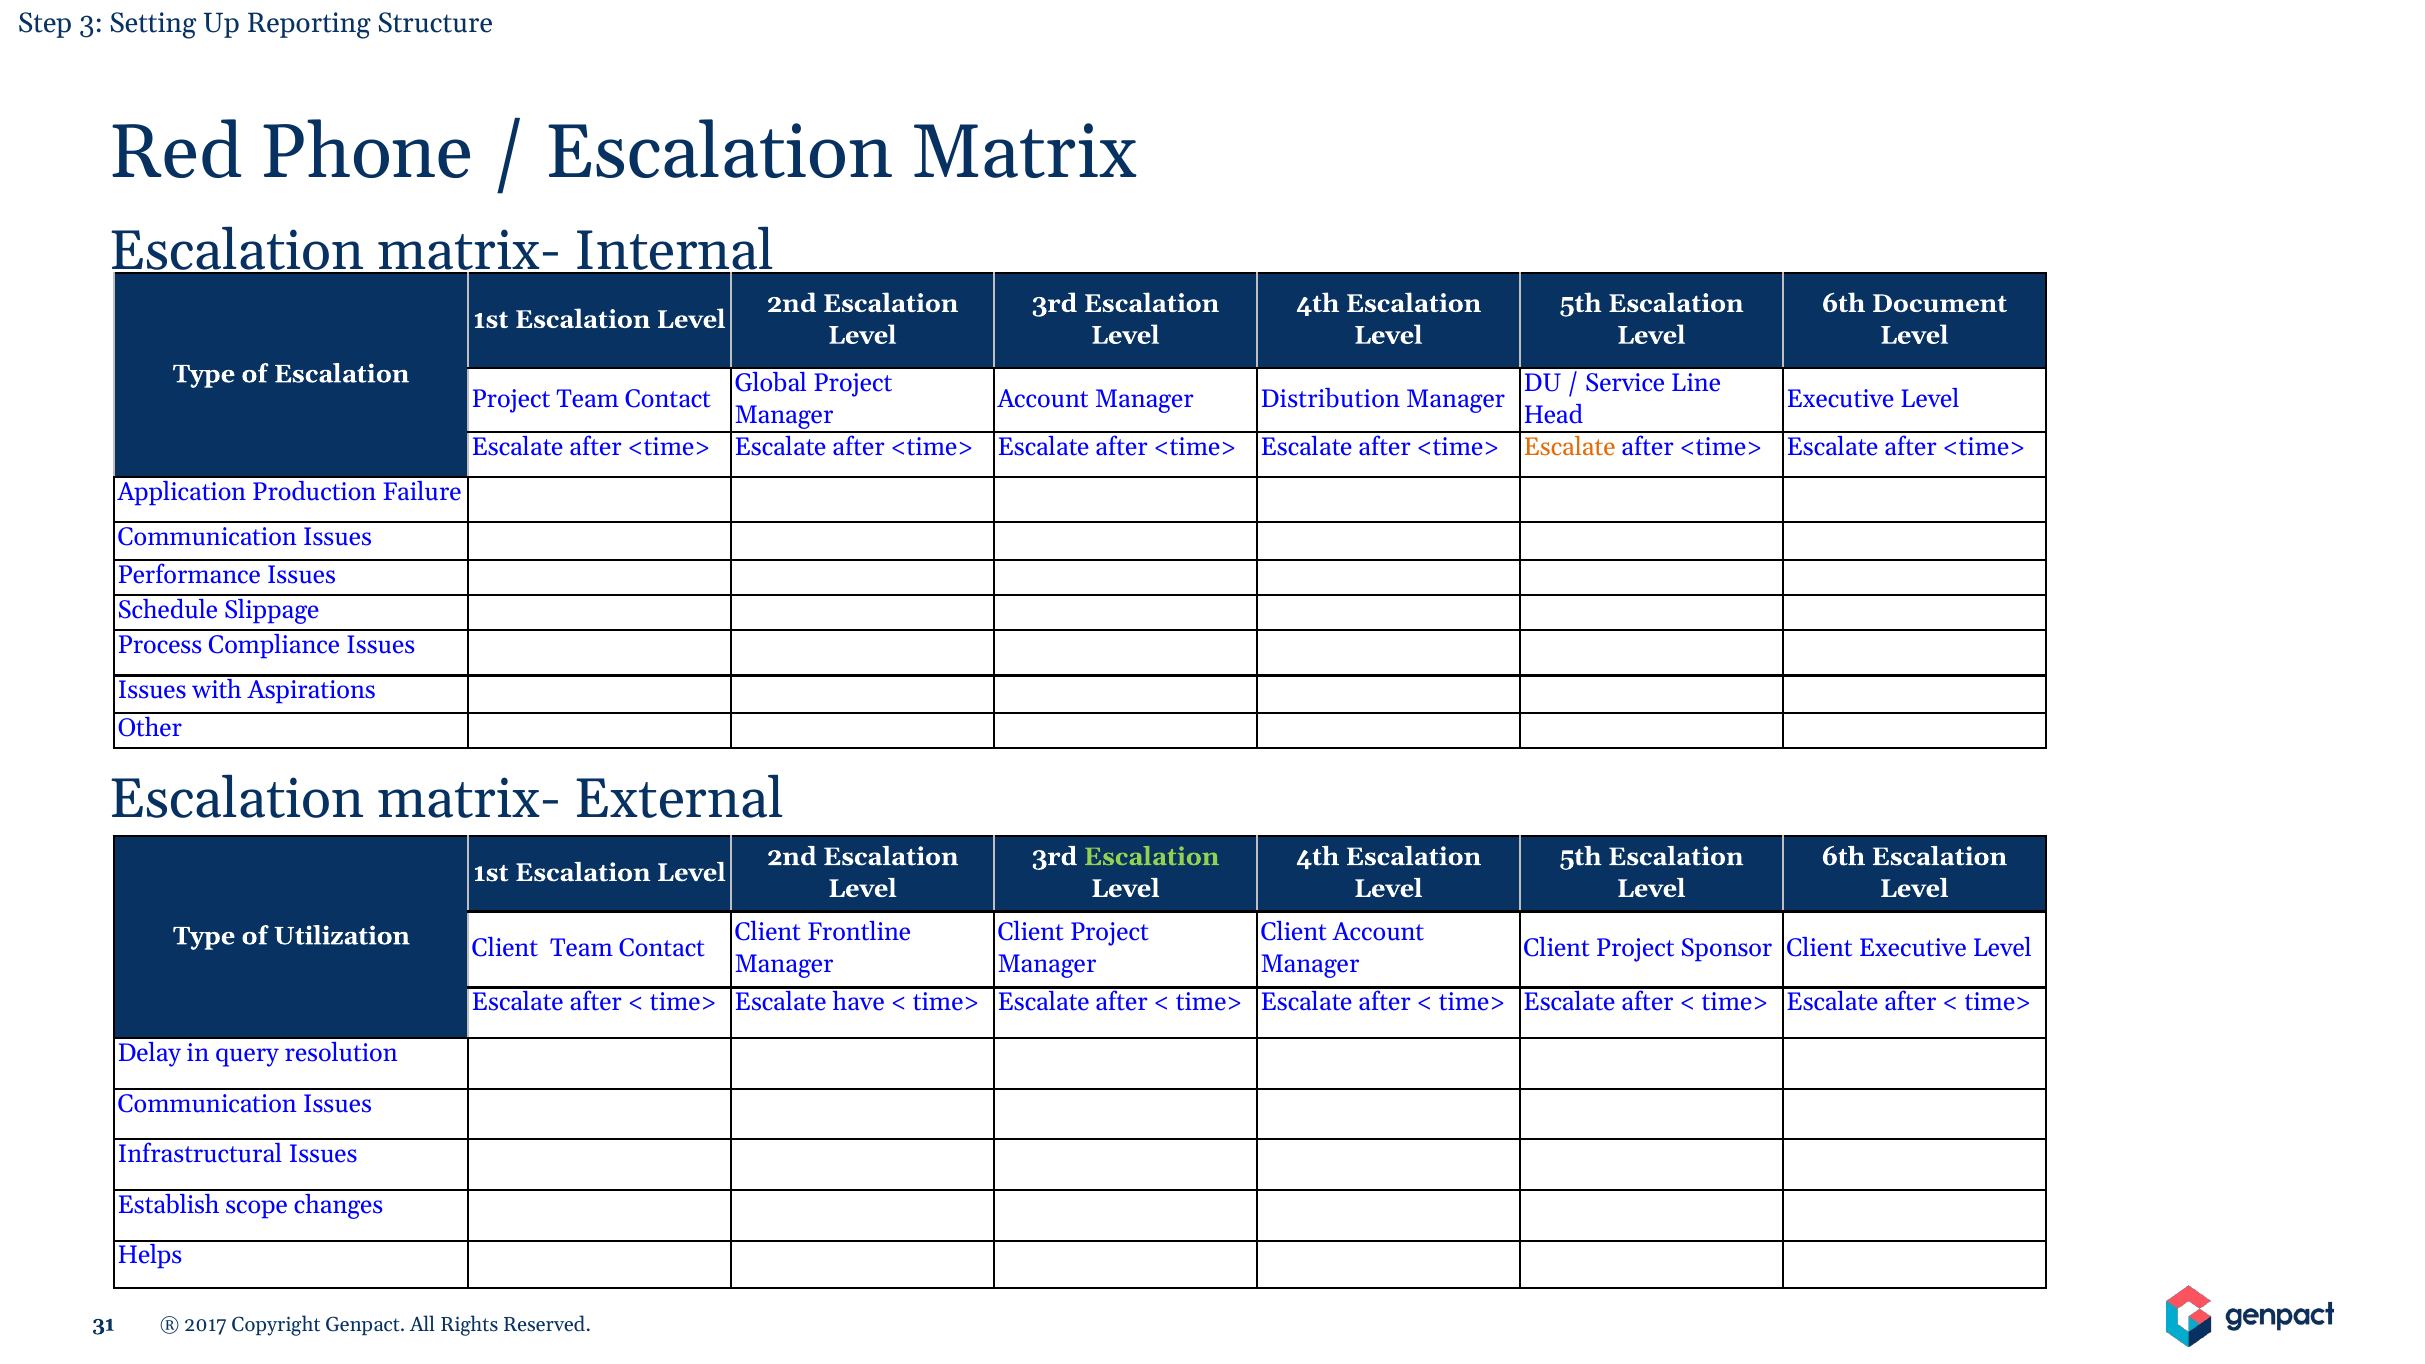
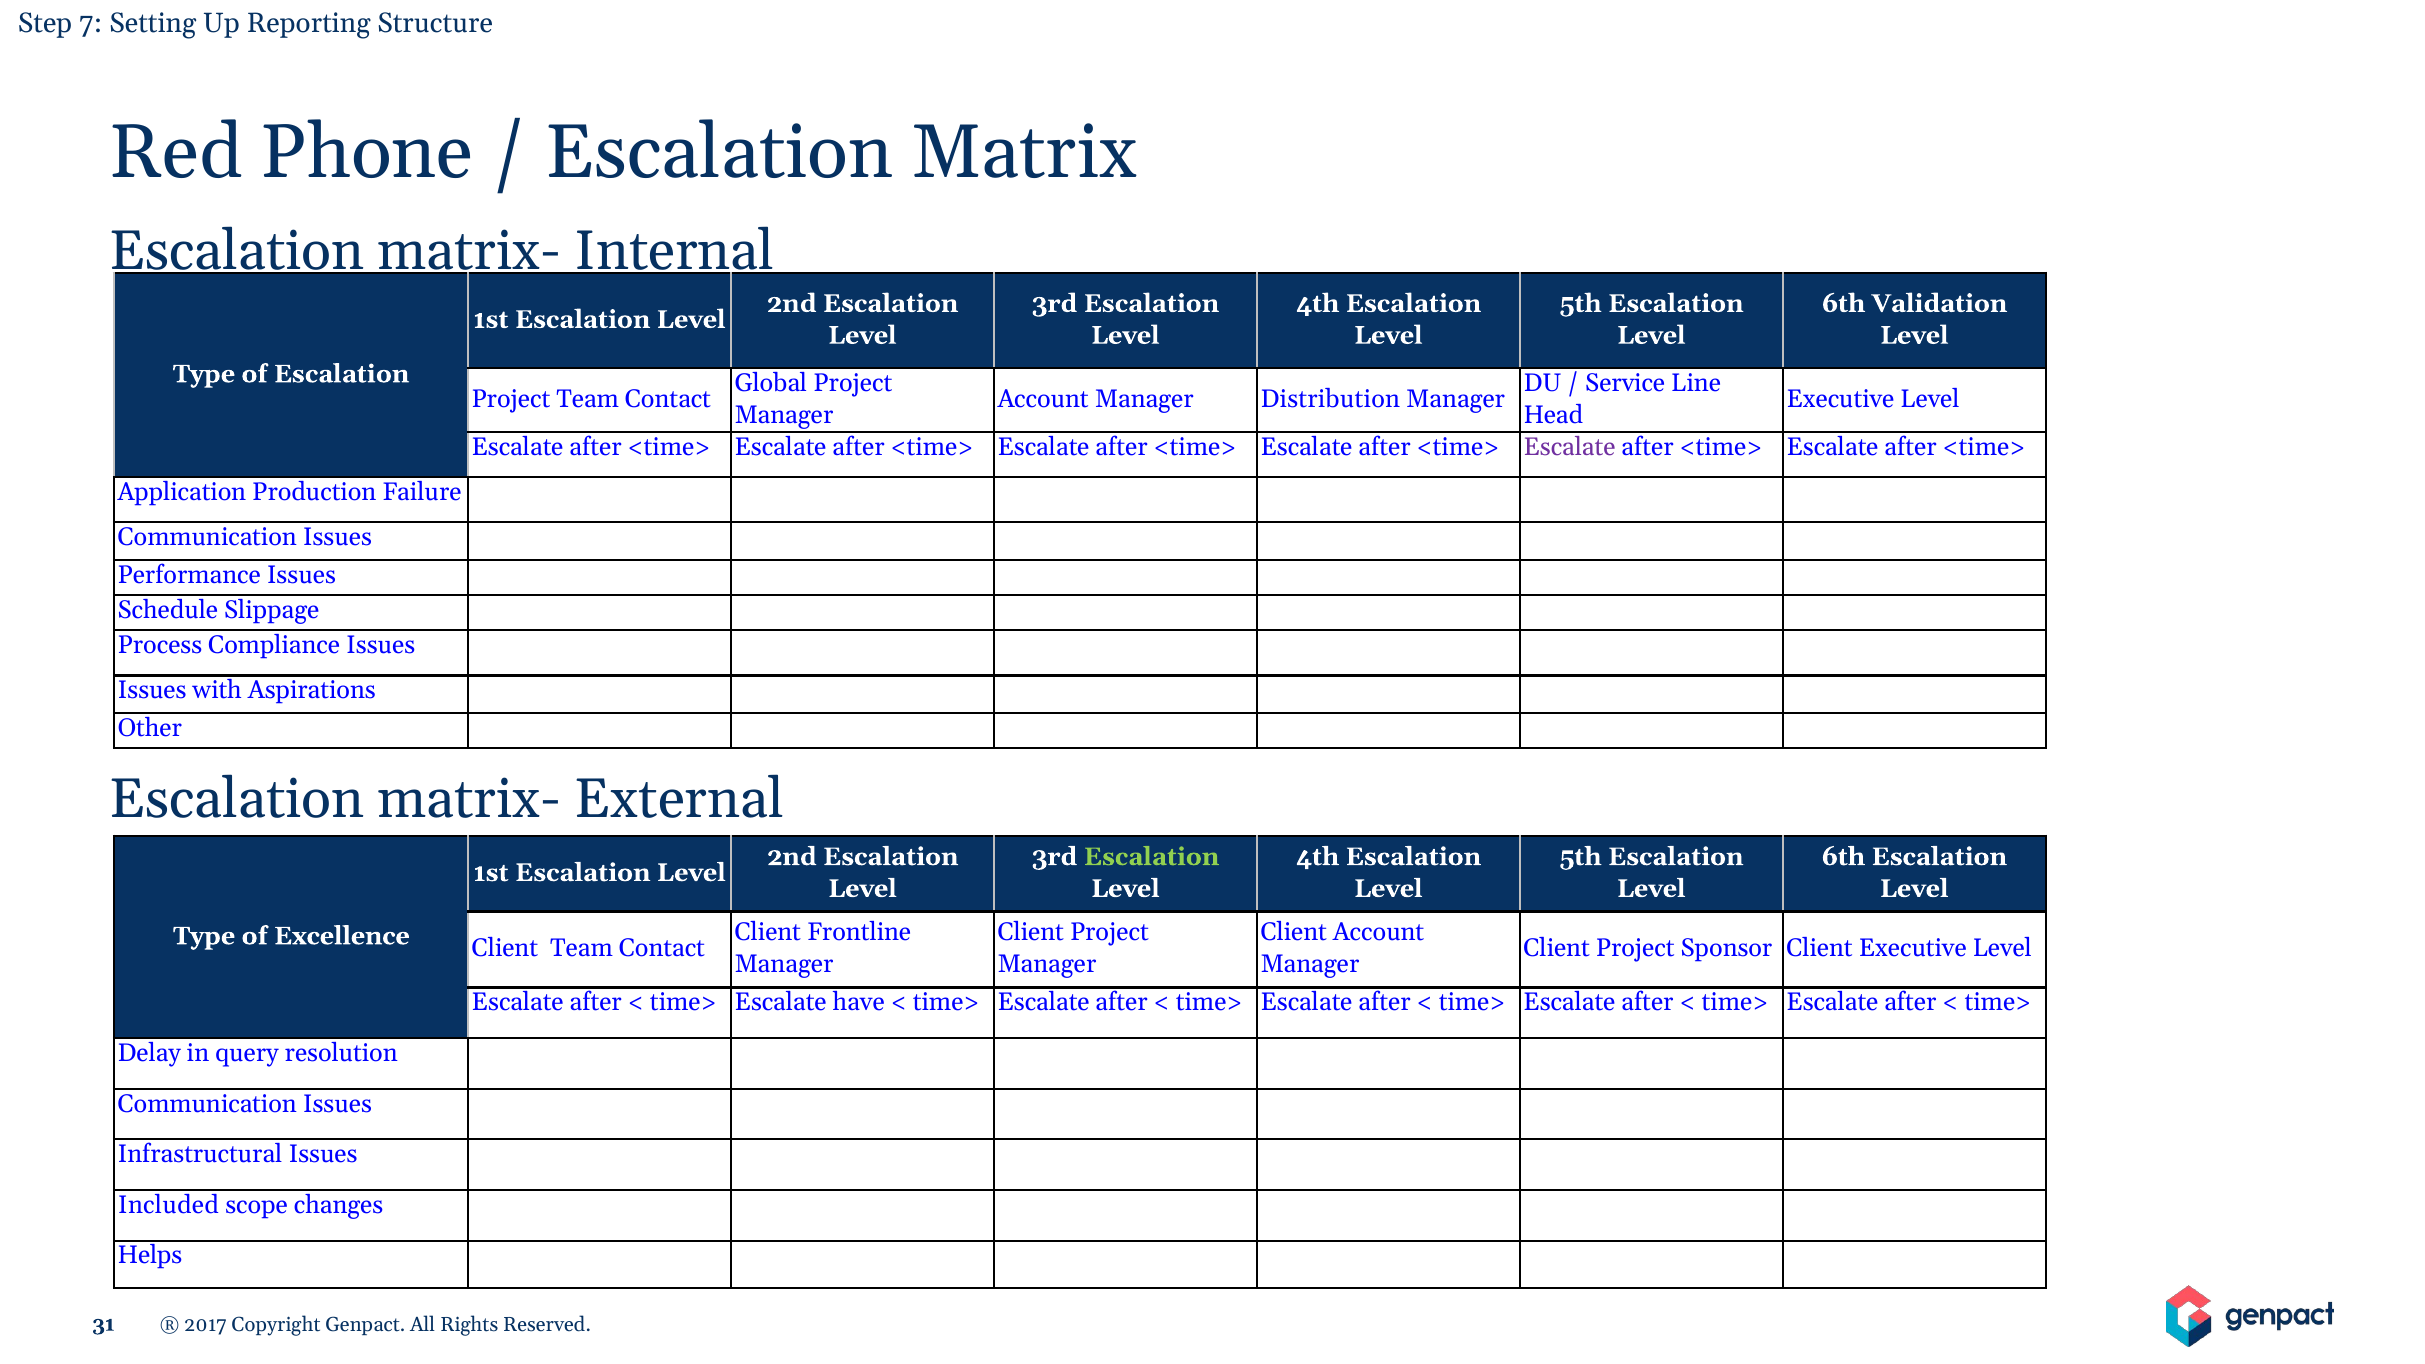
3: 3 -> 7
Document: Document -> Validation
Escalate at (1569, 447) colour: orange -> purple
Utilization: Utilization -> Excellence
Establish: Establish -> Included
